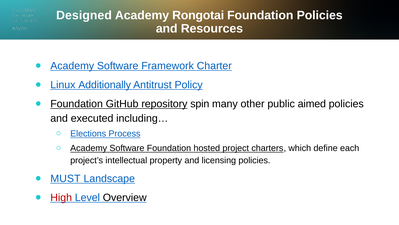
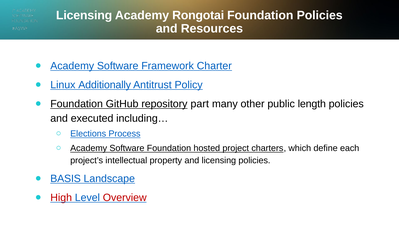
Designed at (84, 15): Designed -> Licensing
spin: spin -> part
aimed: aimed -> length
MUST: MUST -> BASIS
Overview colour: black -> red
